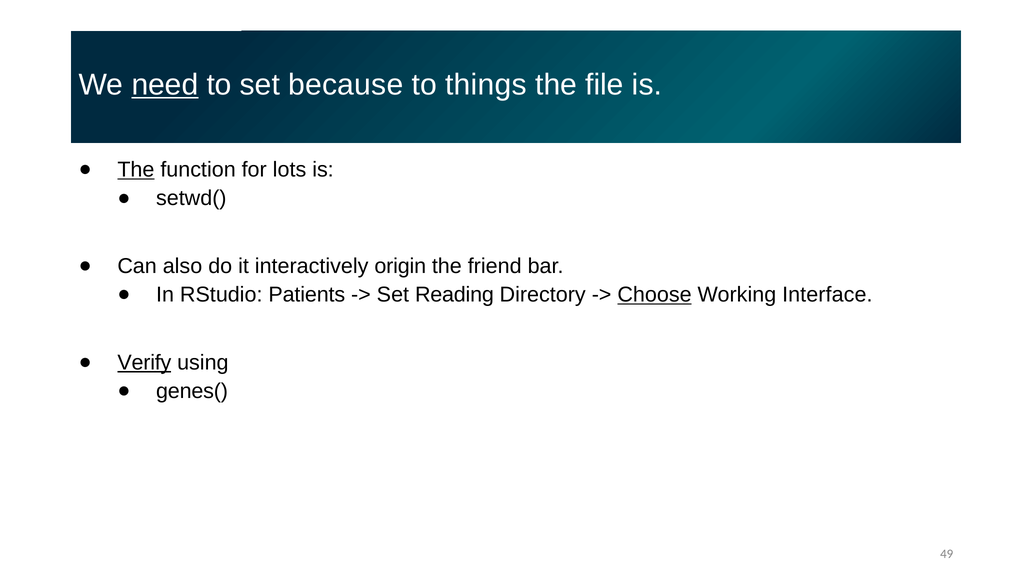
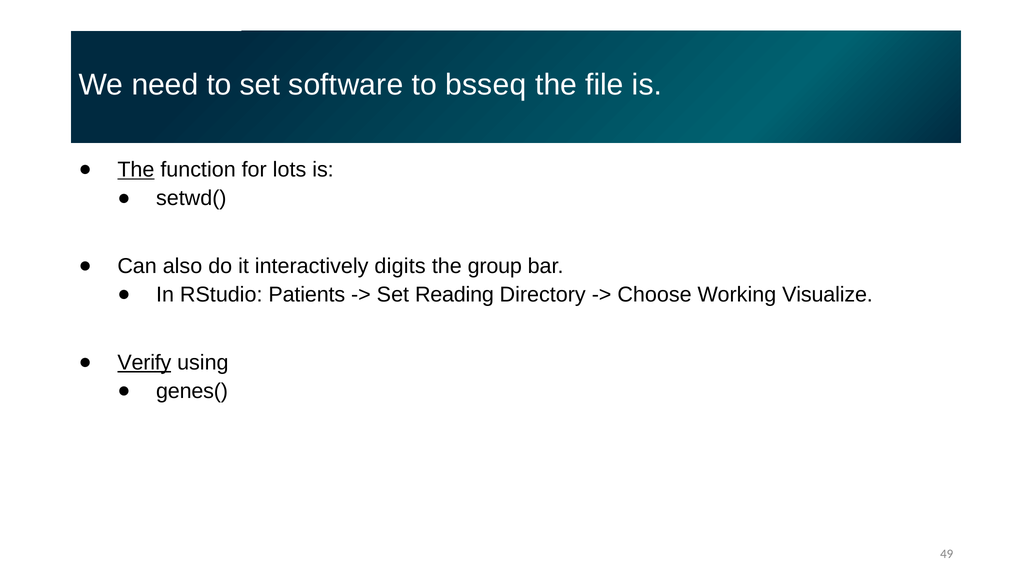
need underline: present -> none
because: because -> software
things: things -> bsseq
origin: origin -> digits
friend: friend -> group
Choose underline: present -> none
Interface: Interface -> Visualize
